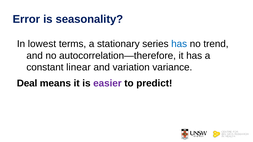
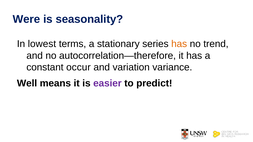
Error: Error -> Were
has at (179, 44) colour: blue -> orange
linear: linear -> occur
Deal: Deal -> Well
